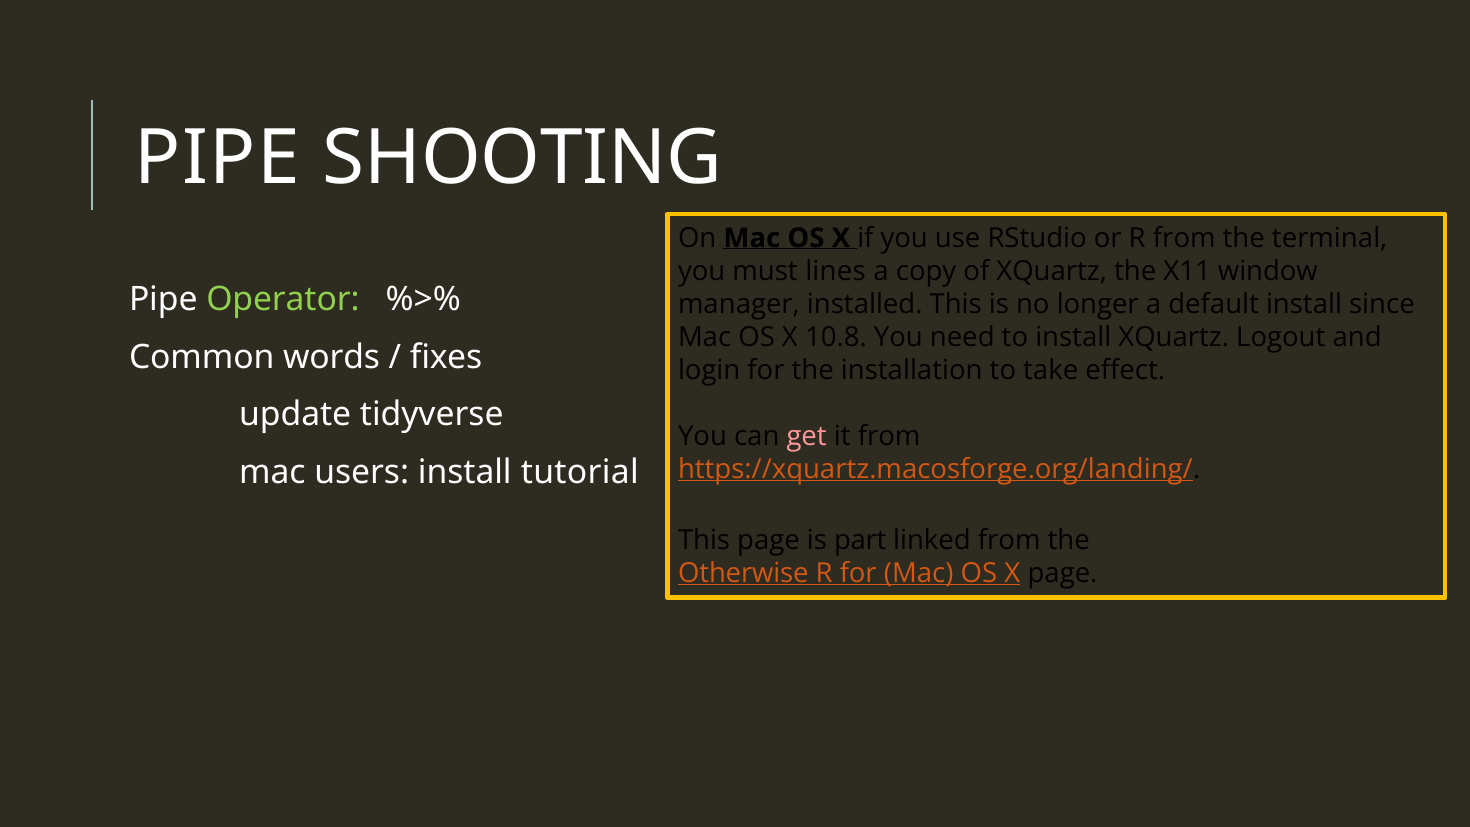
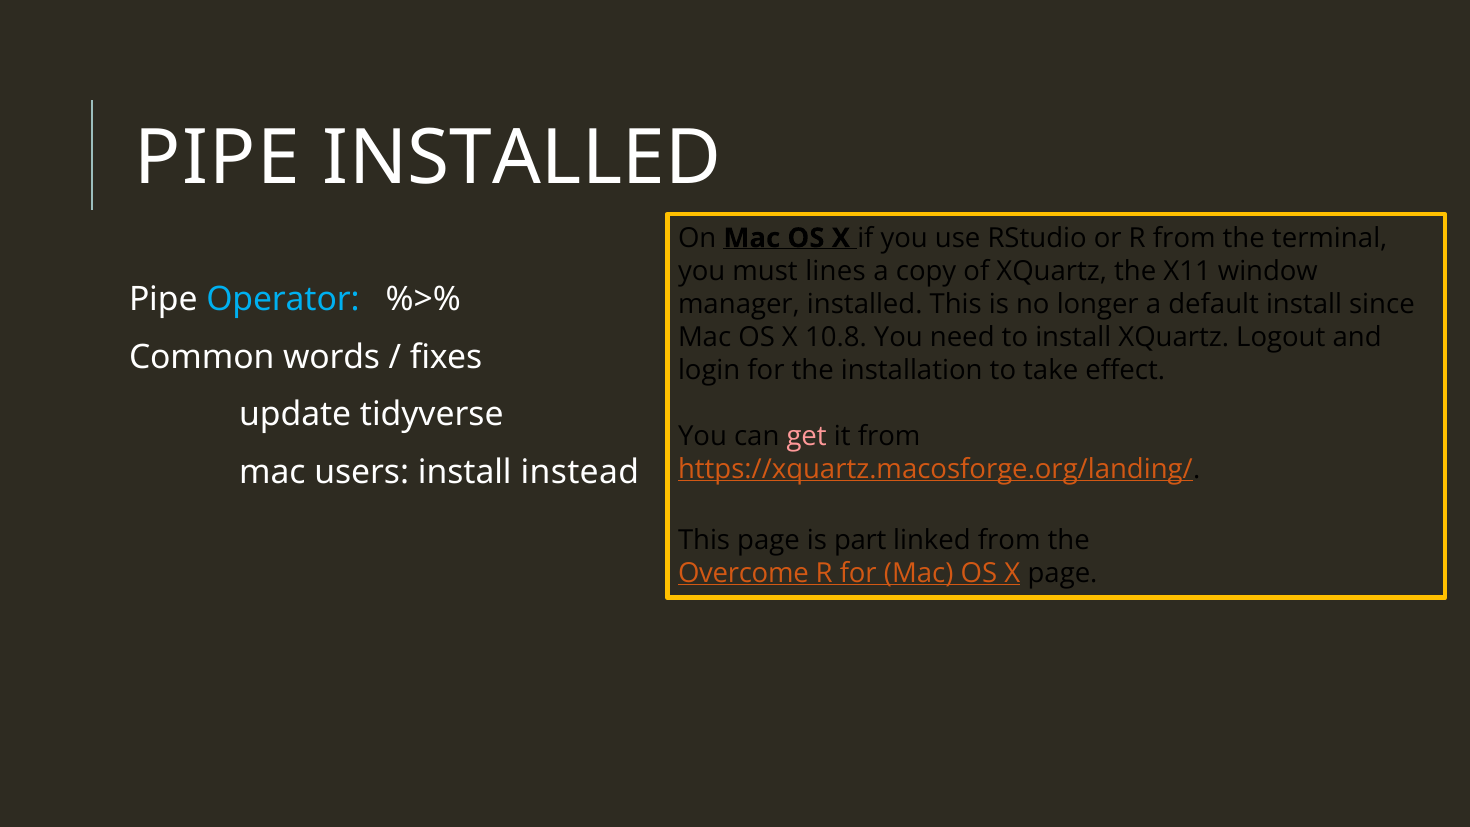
PIPE SHOOTING: SHOOTING -> INSTALLED
Operator colour: light green -> light blue
tutorial: tutorial -> instead
Otherwise: Otherwise -> Overcome
